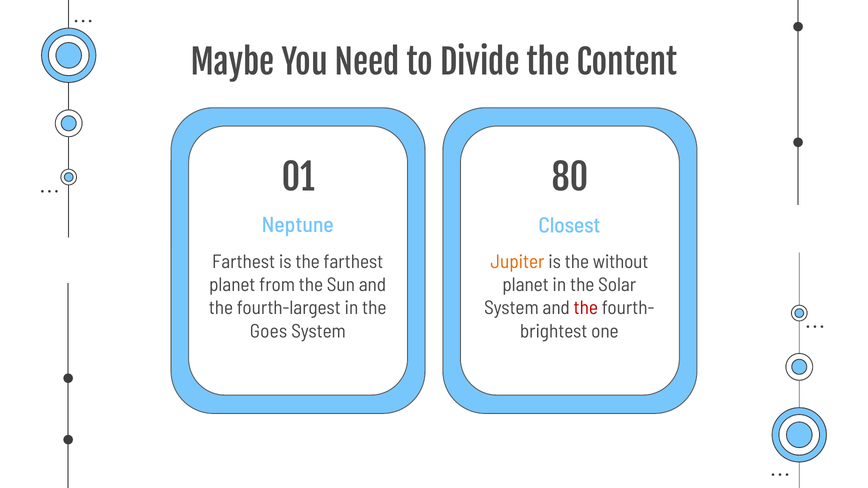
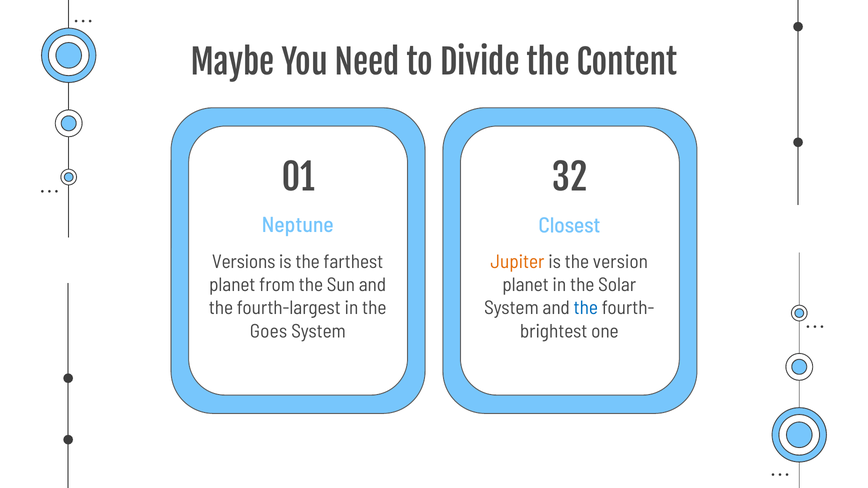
80: 80 -> 32
Farthest at (244, 262): Farthest -> Versions
without: without -> version
the at (586, 308) colour: red -> blue
